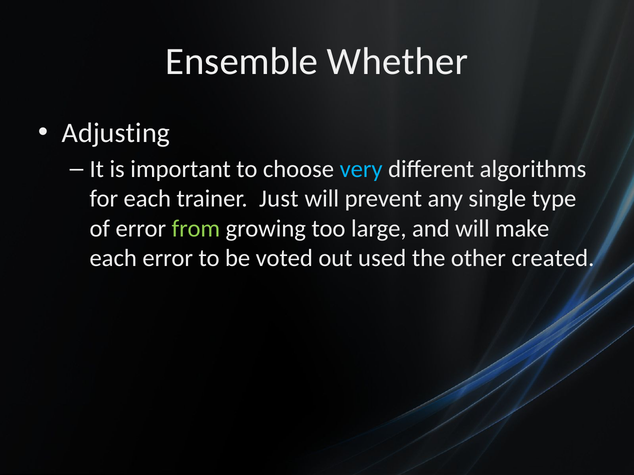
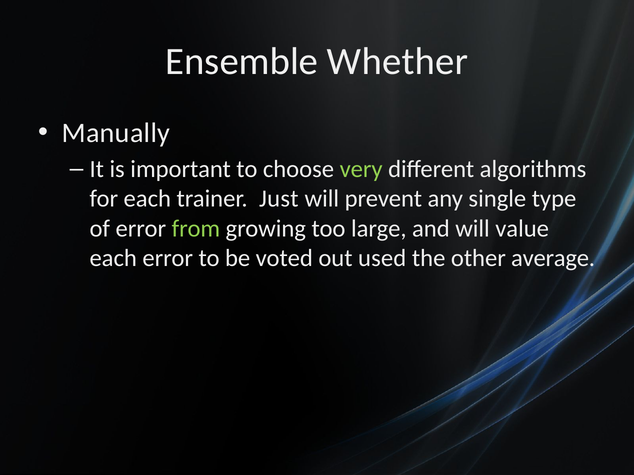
Adjusting: Adjusting -> Manually
very colour: light blue -> light green
make: make -> value
created: created -> average
